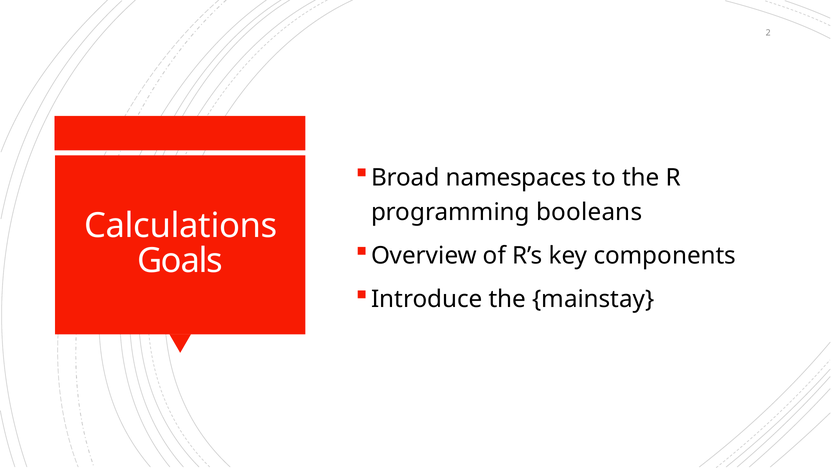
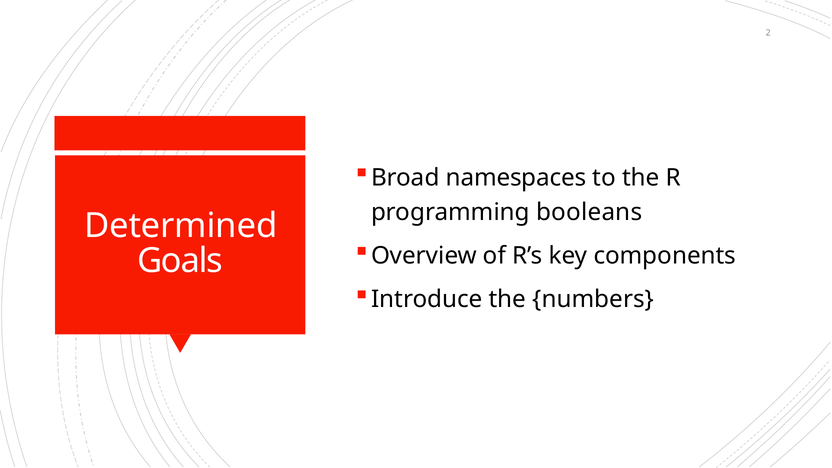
Calculations: Calculations -> Determined
mainstay: mainstay -> numbers
